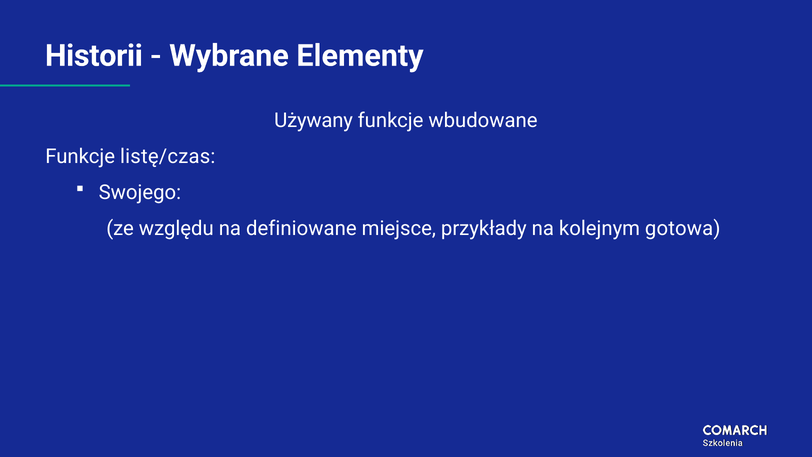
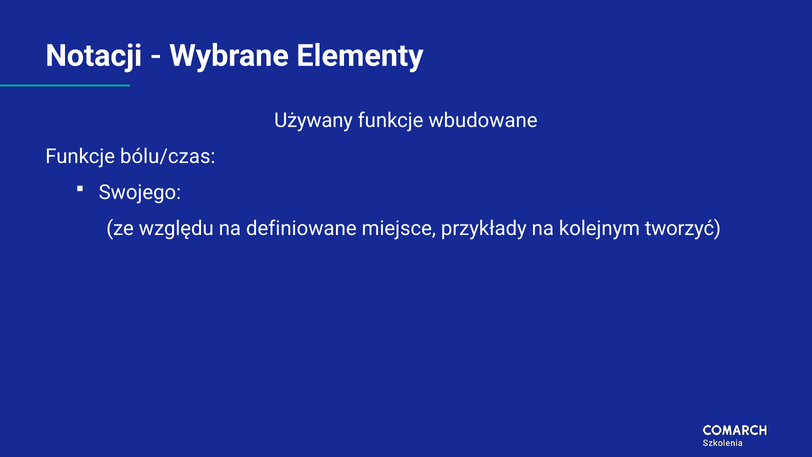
Historii: Historii -> Notacji
listę/czas: listę/czas -> bólu/czas
gotowa: gotowa -> tworzyć
